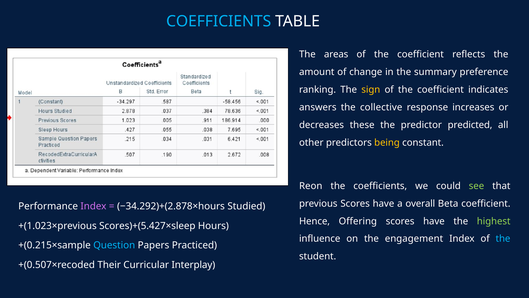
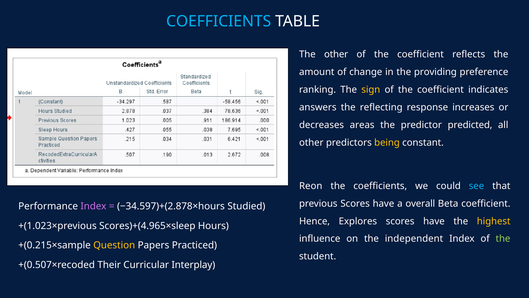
The areas: areas -> other
summary: summary -> providing
collective: collective -> reflecting
these: these -> areas
see colour: light green -> light blue
−34.292)+(2.878×hours: −34.292)+(2.878×hours -> −34.597)+(2.878×hours
Offering: Offering -> Explores
highest colour: light green -> yellow
Scores)+(5.427×sleep: Scores)+(5.427×sleep -> Scores)+(4.965×sleep
engagement: engagement -> independent
the at (503, 238) colour: light blue -> light green
Question colour: light blue -> yellow
